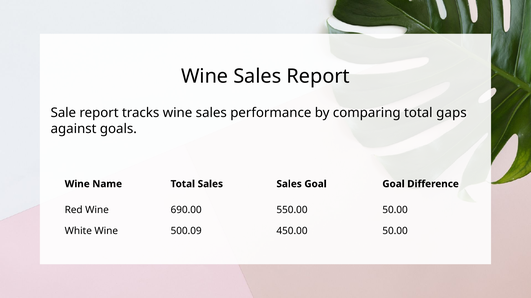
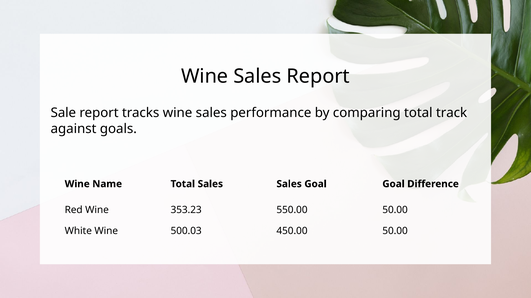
gaps: gaps -> track
690.00: 690.00 -> 353.23
500.09: 500.09 -> 500.03
